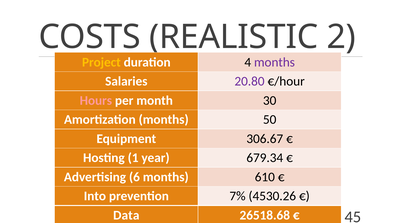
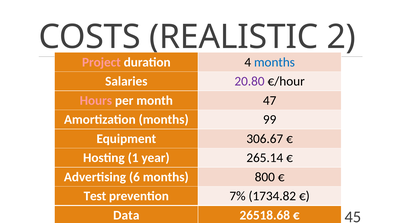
Project colour: yellow -> pink
months at (274, 62) colour: purple -> blue
30: 30 -> 47
50: 50 -> 99
679.34: 679.34 -> 265.14
610: 610 -> 800
Into: Into -> Test
4530.26: 4530.26 -> 1734.82
